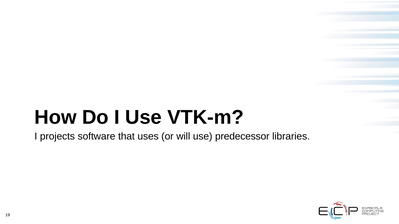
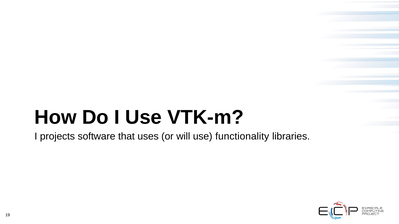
predecessor: predecessor -> functionality
